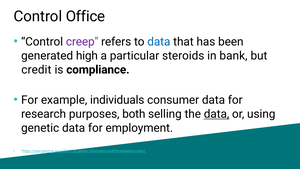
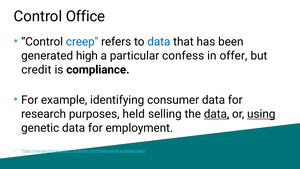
creep colour: purple -> blue
steroids: steroids -> confess
bank: bank -> offer
individuals: individuals -> identifying
both: both -> held
using underline: none -> present
